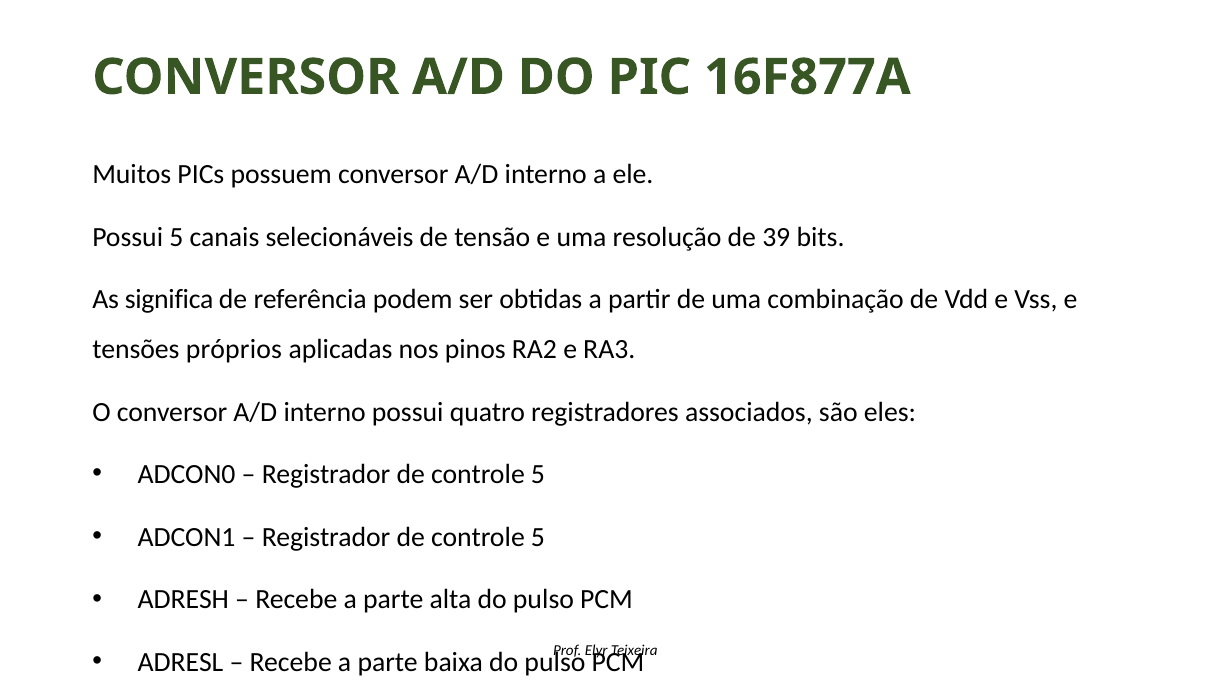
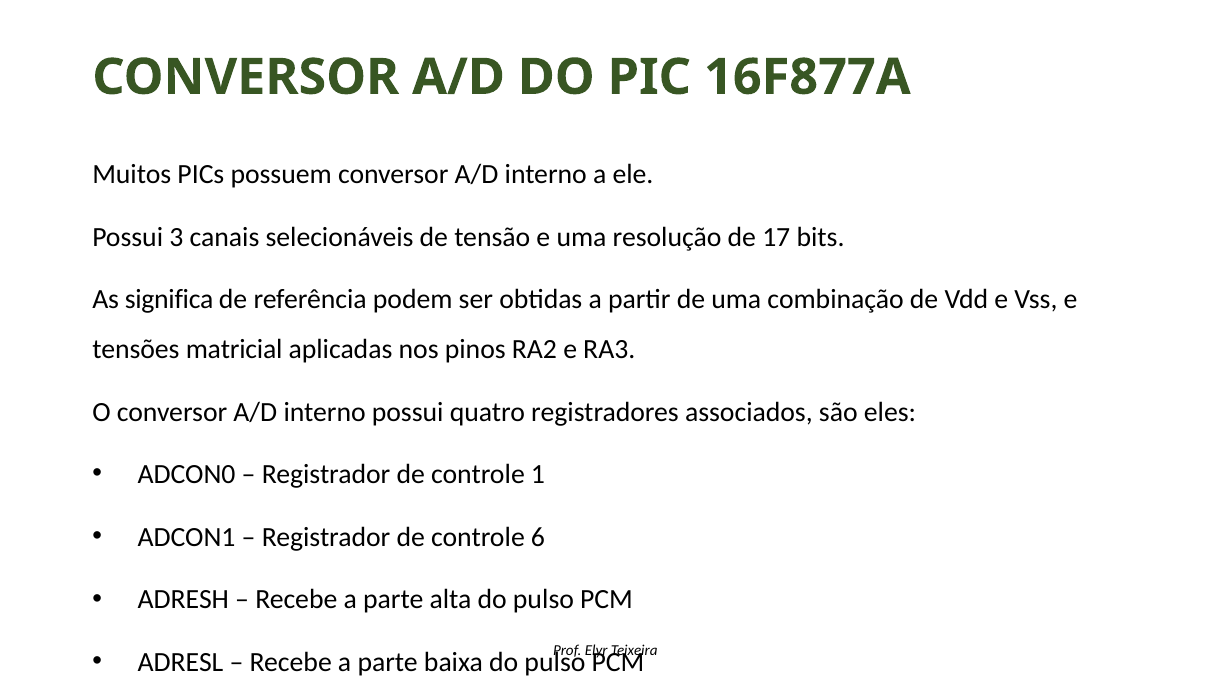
Possui 5: 5 -> 3
39: 39 -> 17
próprios: próprios -> matricial
5 at (538, 474): 5 -> 1
5 at (538, 537): 5 -> 6
